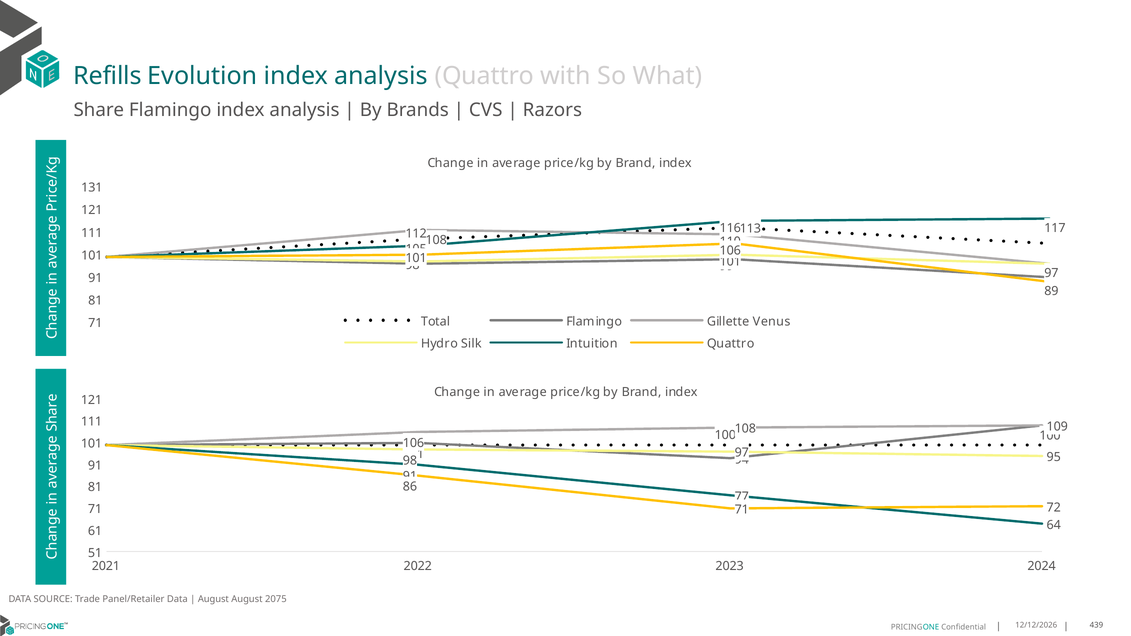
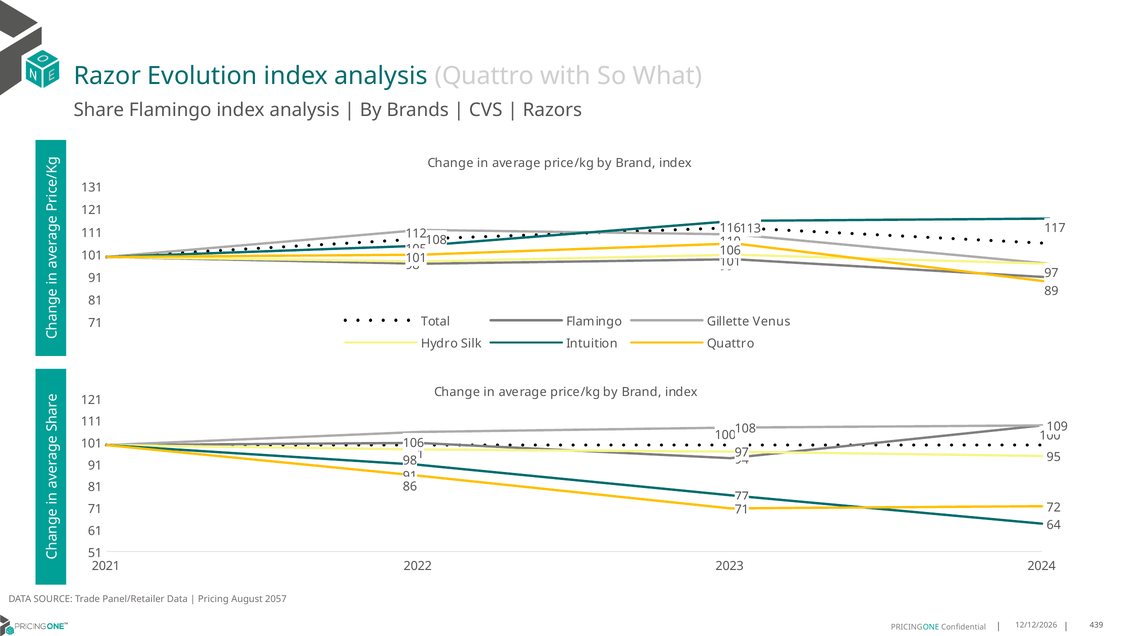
Refills: Refills -> Razor
August at (213, 599): August -> Pricing
2075: 2075 -> 2057
